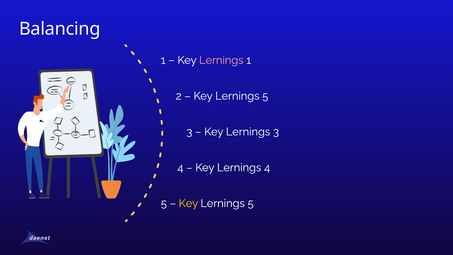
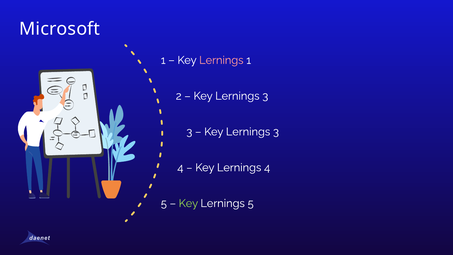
Balancing: Balancing -> Microsoft
5 at (265, 96): 5 -> 3
Key at (188, 203) colour: yellow -> light green
